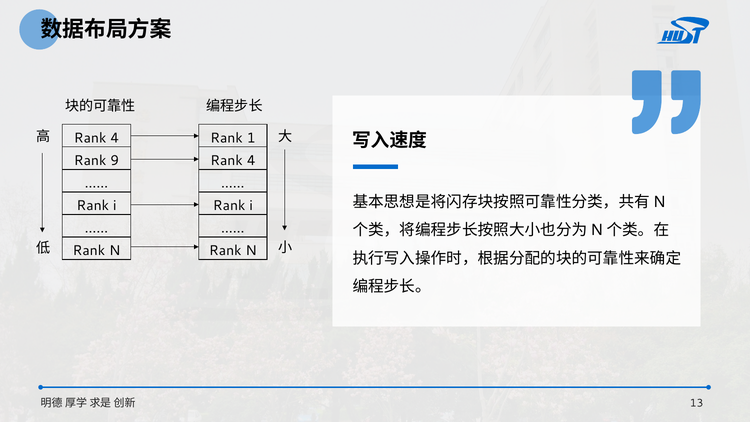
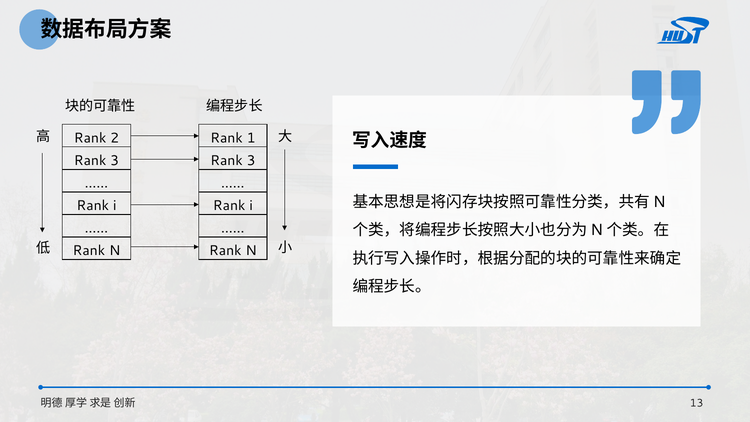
4 at (115, 138): 4 -> 2
9 at (115, 160): 9 -> 3
4 at (251, 160): 4 -> 3
